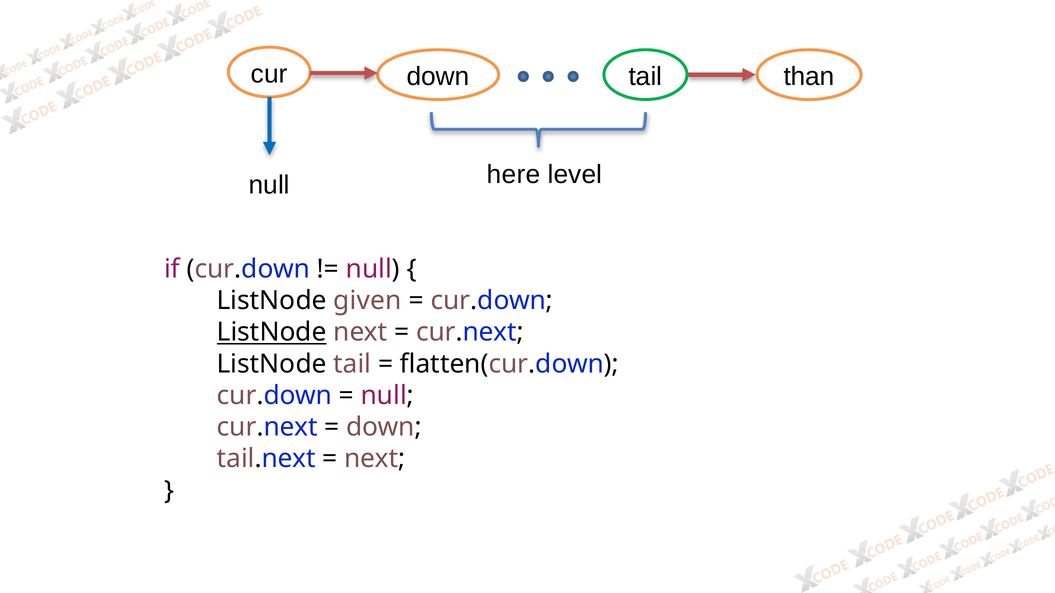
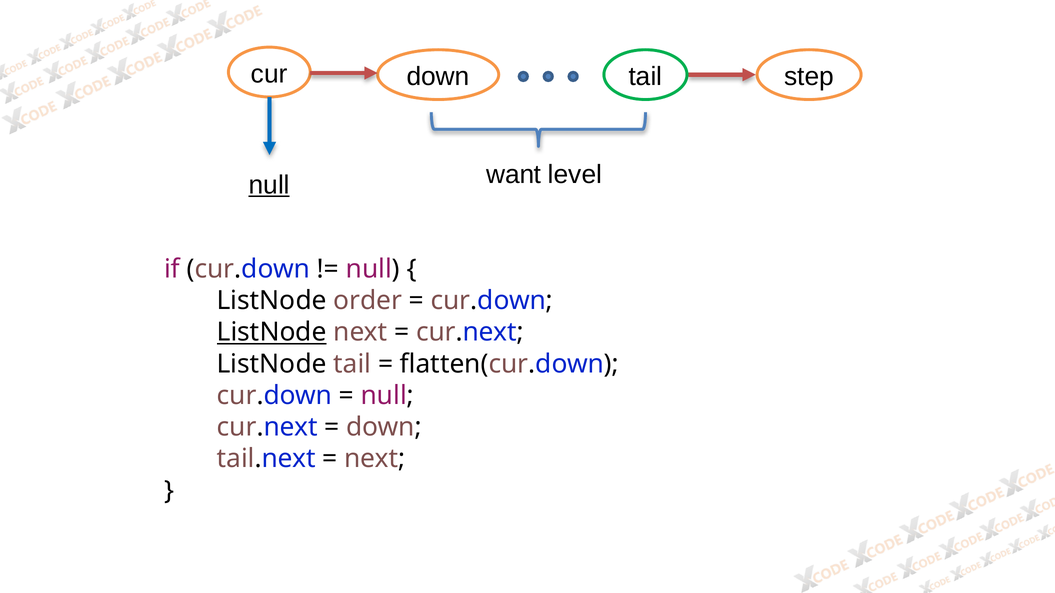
than: than -> step
here: here -> want
null at (269, 185) underline: none -> present
given: given -> order
